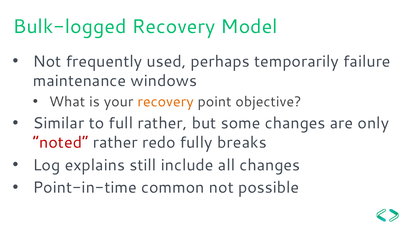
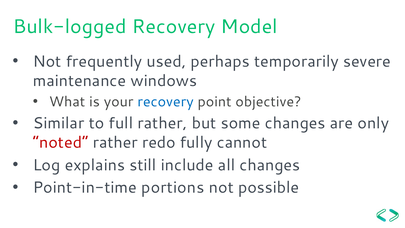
failure: failure -> severe
recovery at (166, 102) colour: orange -> blue
breaks: breaks -> cannot
common: common -> portions
